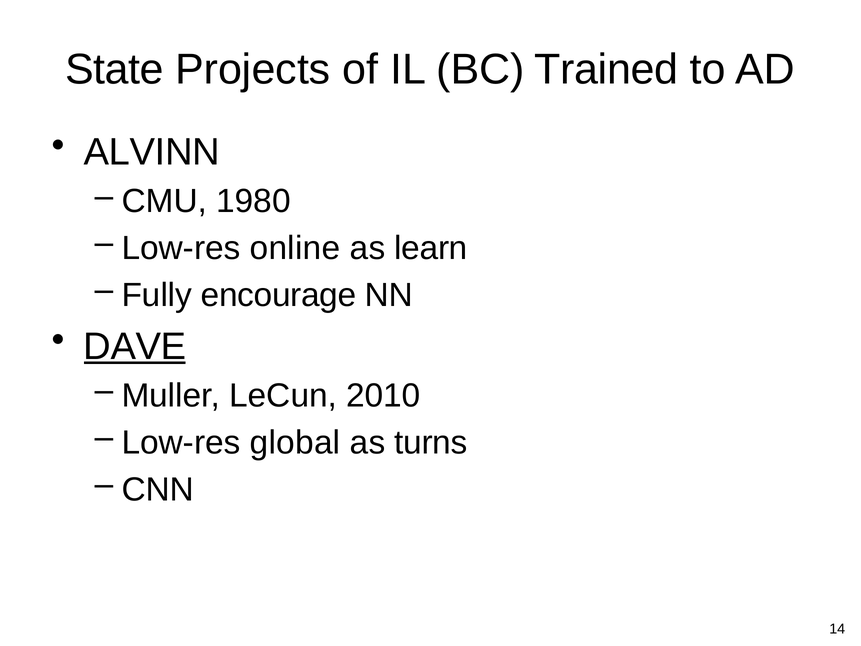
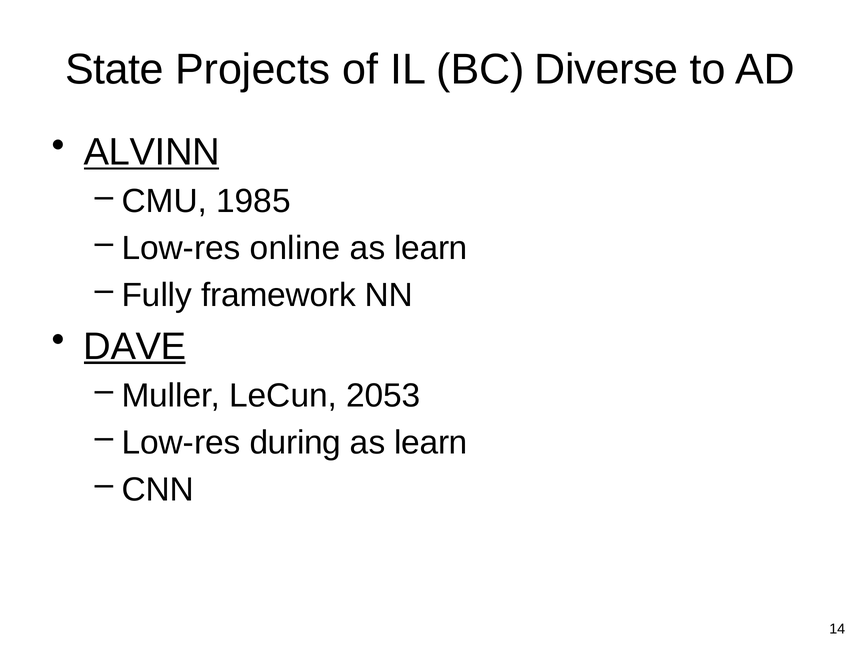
Trained: Trained -> Diverse
ALVINN underline: none -> present
1980: 1980 -> 1985
encourage: encourage -> framework
2010: 2010 -> 2053
global: global -> during
turns at (431, 443): turns -> learn
